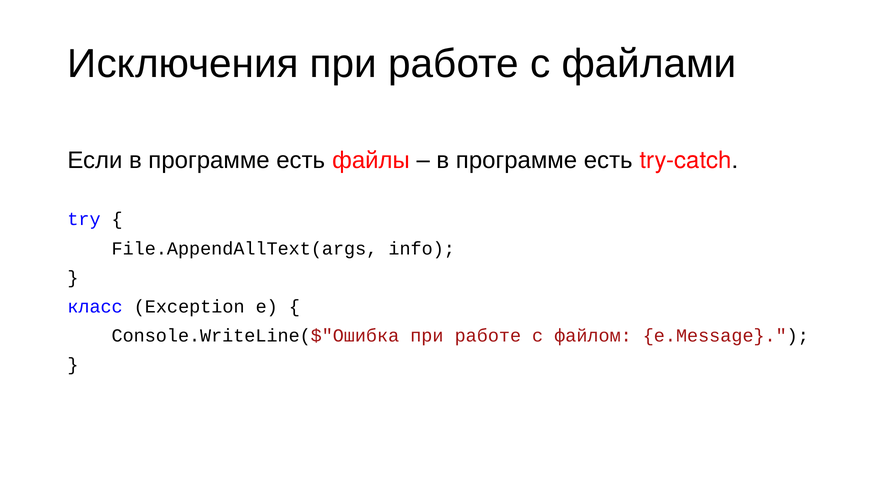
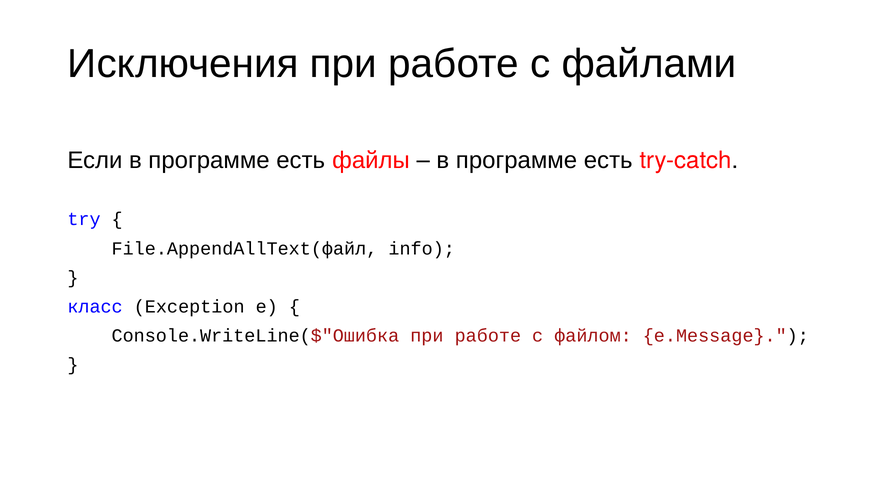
File.AppendAllText(args: File.AppendAllText(args -> File.AppendAllText(файл
